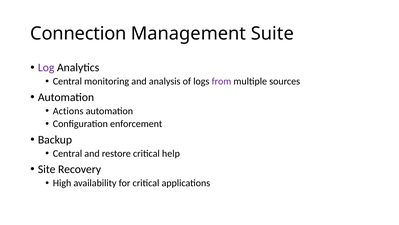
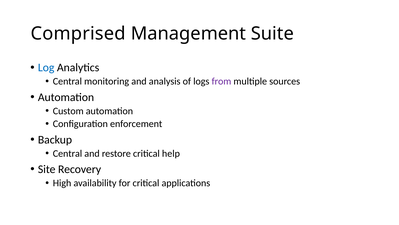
Connection: Connection -> Comprised
Log colour: purple -> blue
Actions: Actions -> Custom
